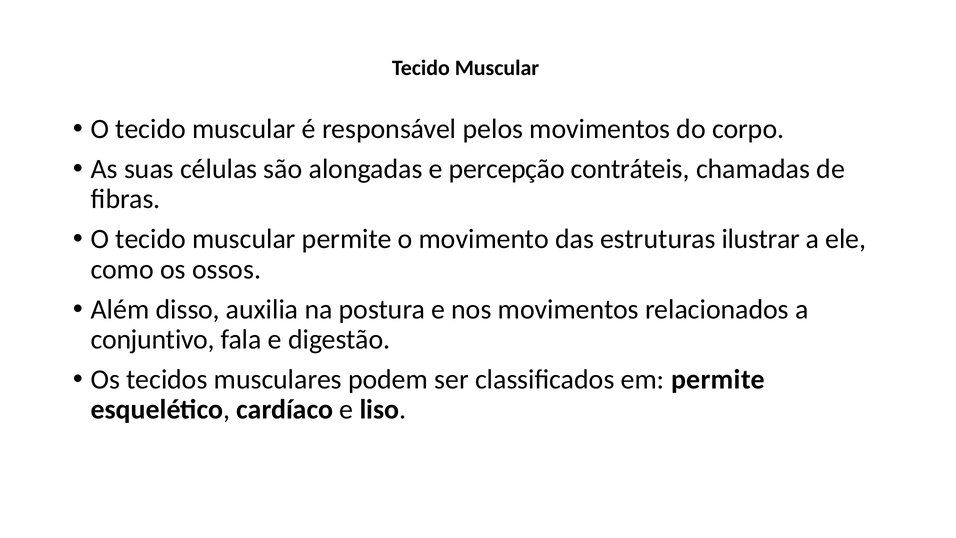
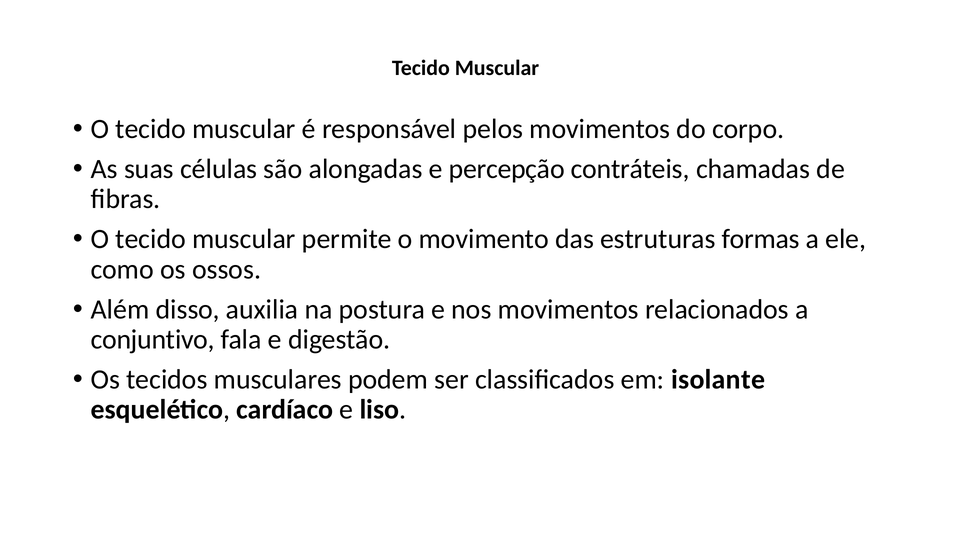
ilustrar: ilustrar -> formas
em permite: permite -> isolante
